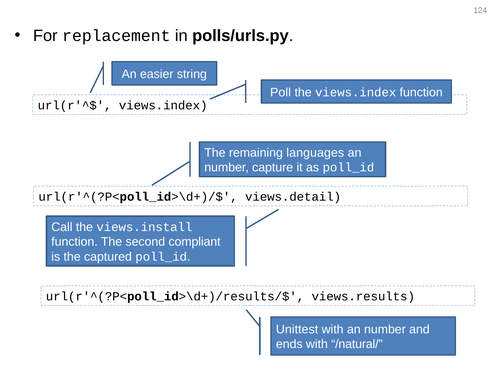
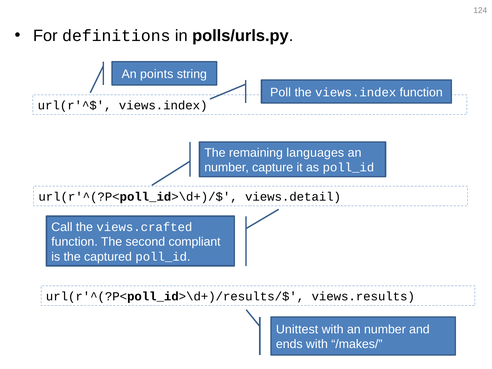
replacement: replacement -> definitions
easier: easier -> points
views.install: views.install -> views.crafted
/natural/: /natural/ -> /makes/
